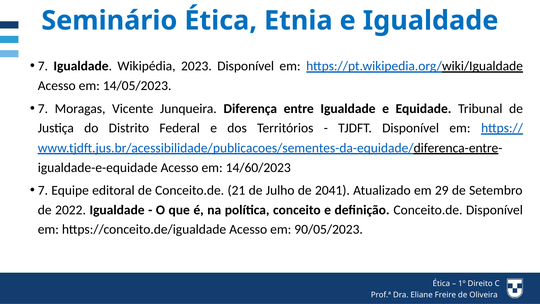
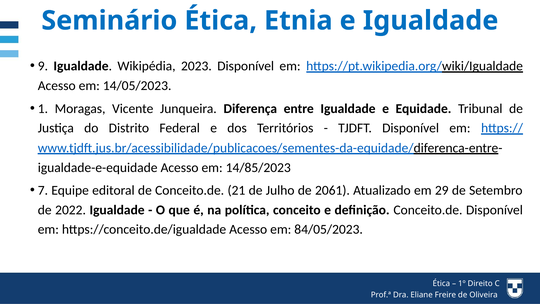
7 at (43, 66): 7 -> 9
7 at (43, 109): 7 -> 1
14/60/2023: 14/60/2023 -> 14/85/2023
2041: 2041 -> 2061
90/05/2023: 90/05/2023 -> 84/05/2023
